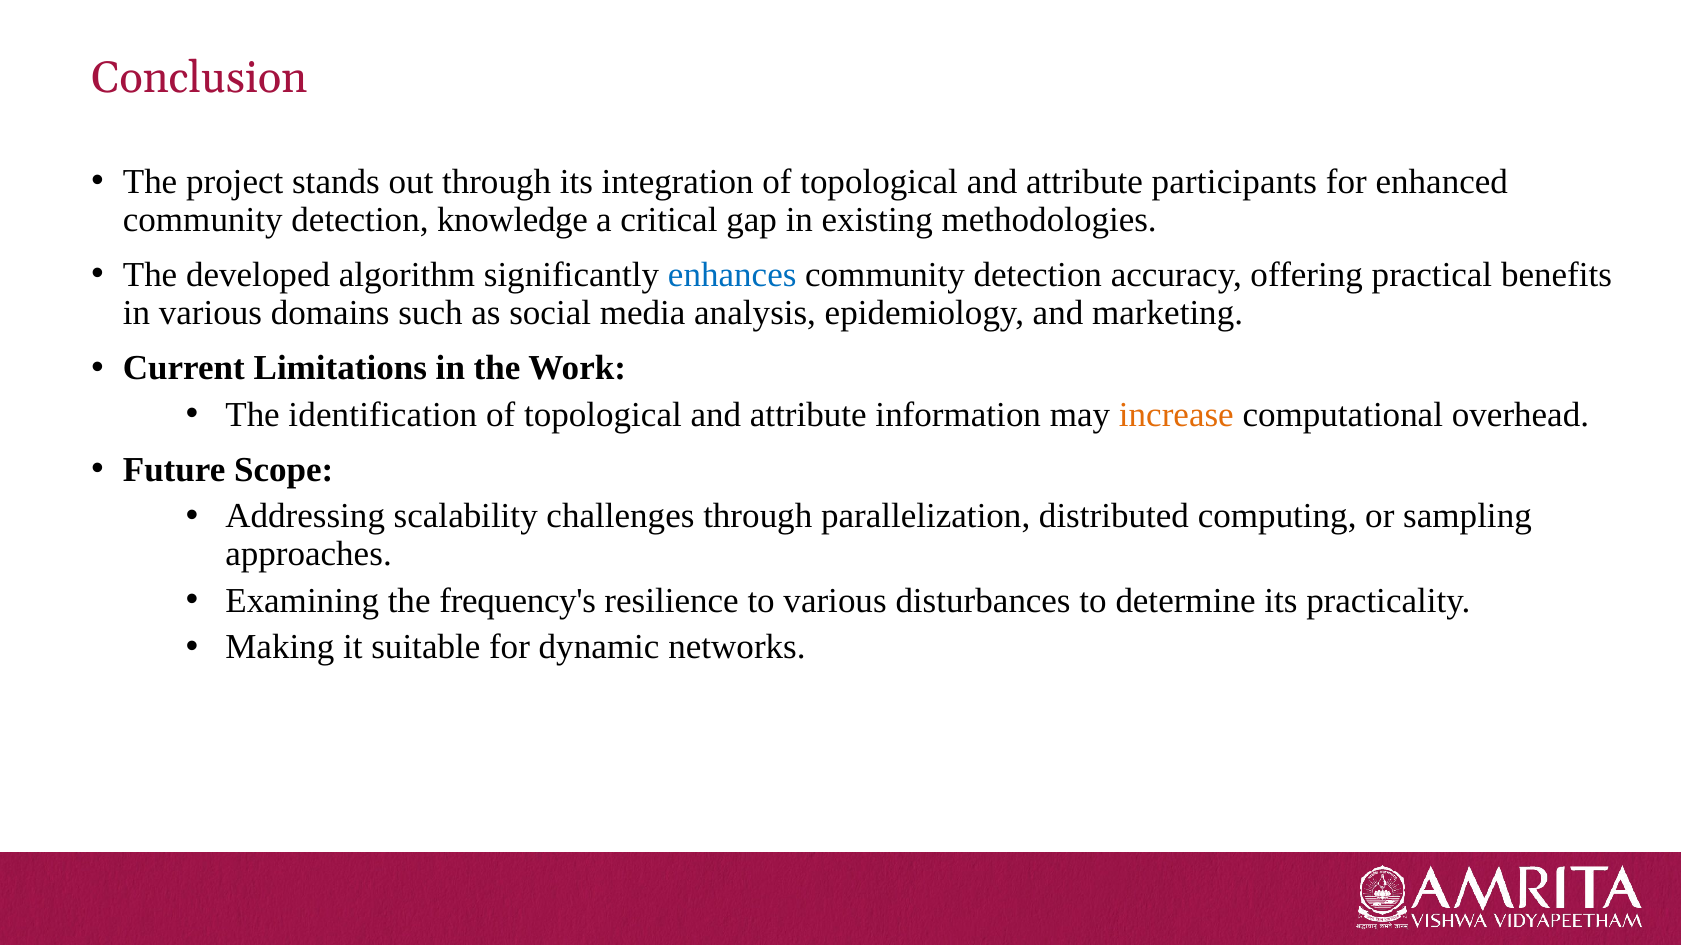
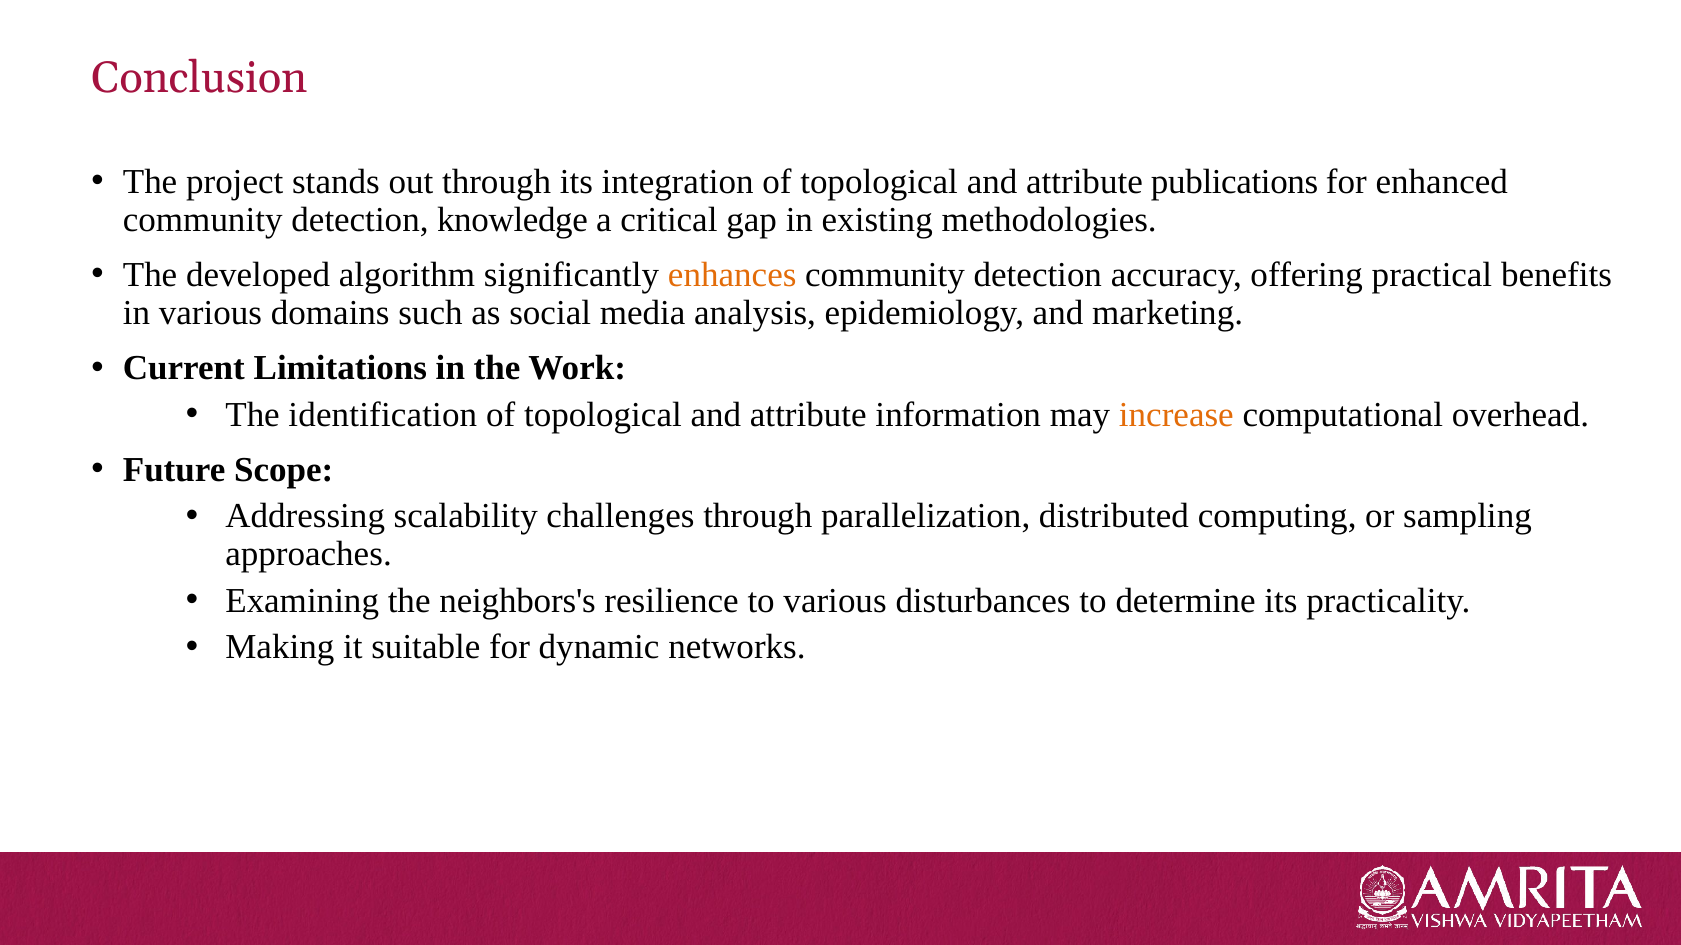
participants: participants -> publications
enhances colour: blue -> orange
frequency's: frequency's -> neighbors's
